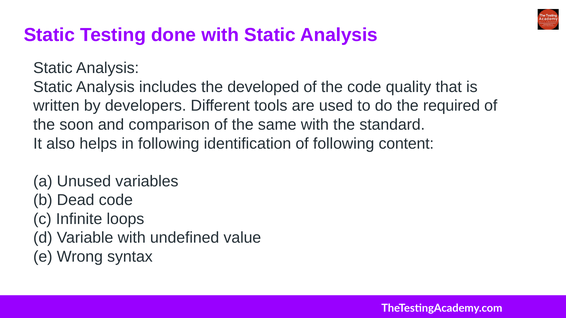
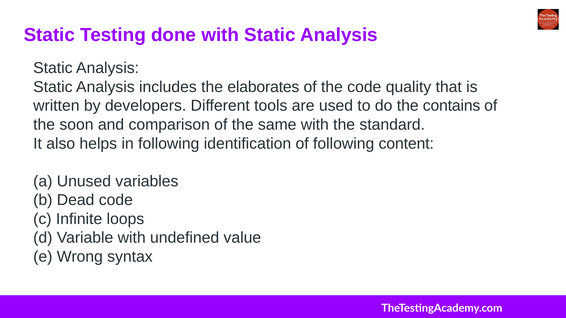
developed: developed -> elaborates
required: required -> contains
